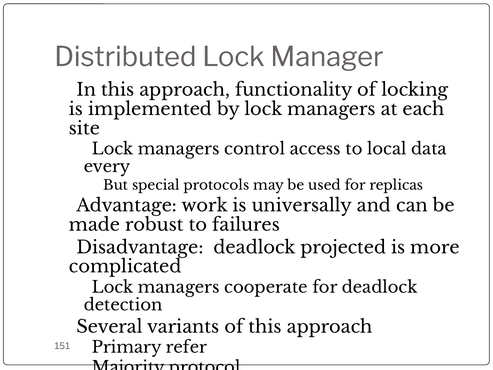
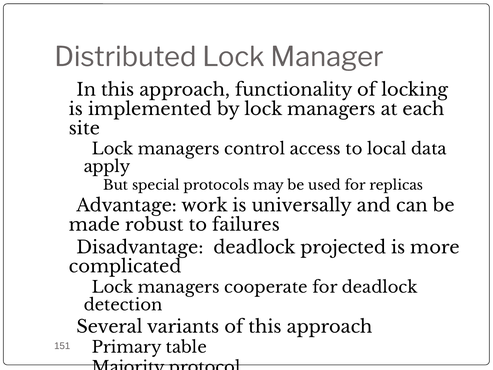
every: every -> apply
refer: refer -> table
